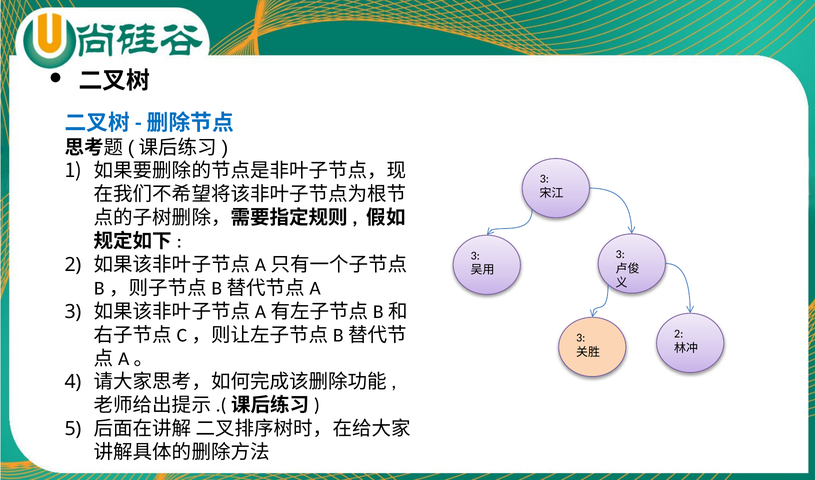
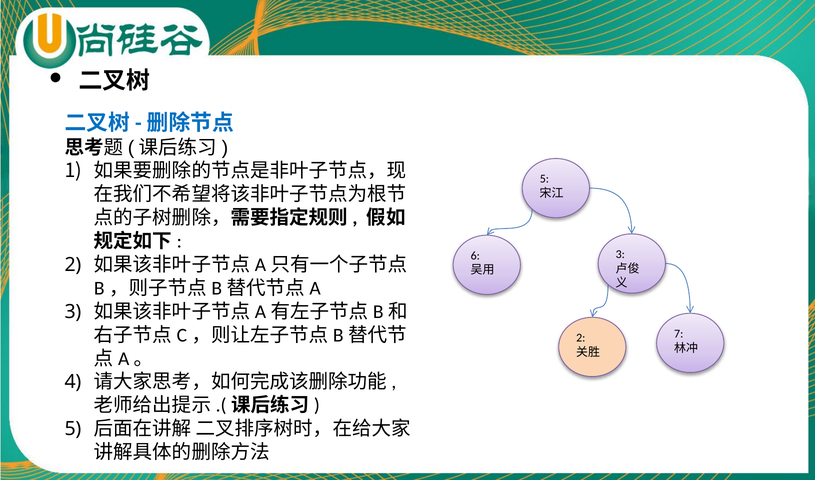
3 at (544, 179): 3 -> 5
3 at (475, 256): 3 -> 6
2 at (679, 334): 2 -> 7
3 at (581, 338): 3 -> 2
